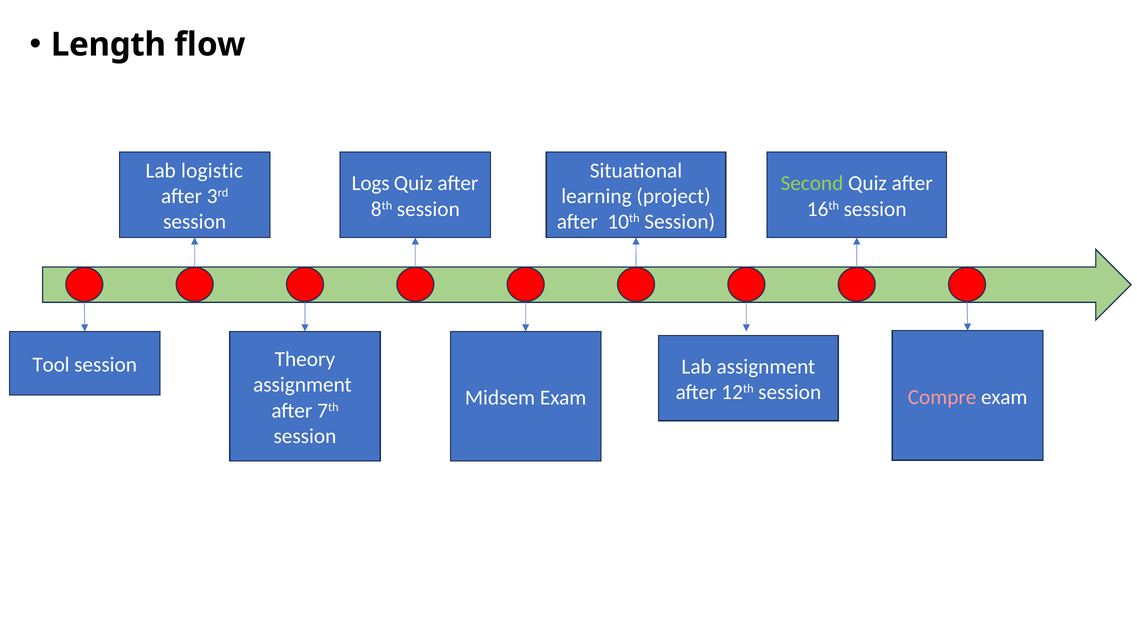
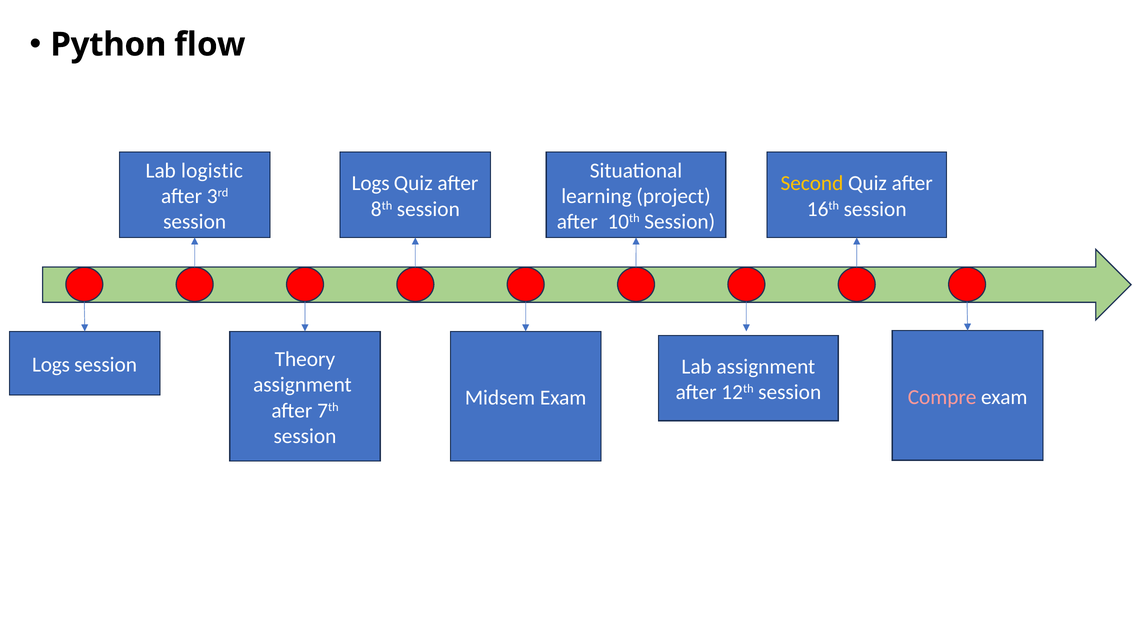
Length: Length -> Python
Second colour: light green -> yellow
Tool at (51, 364): Tool -> Logs
